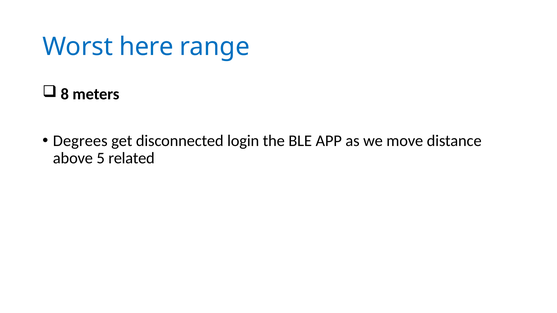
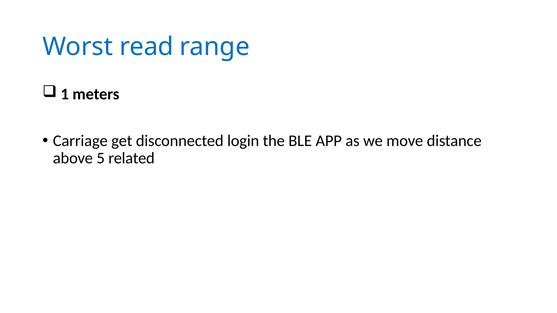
here: here -> read
8: 8 -> 1
Degrees: Degrees -> Carriage
